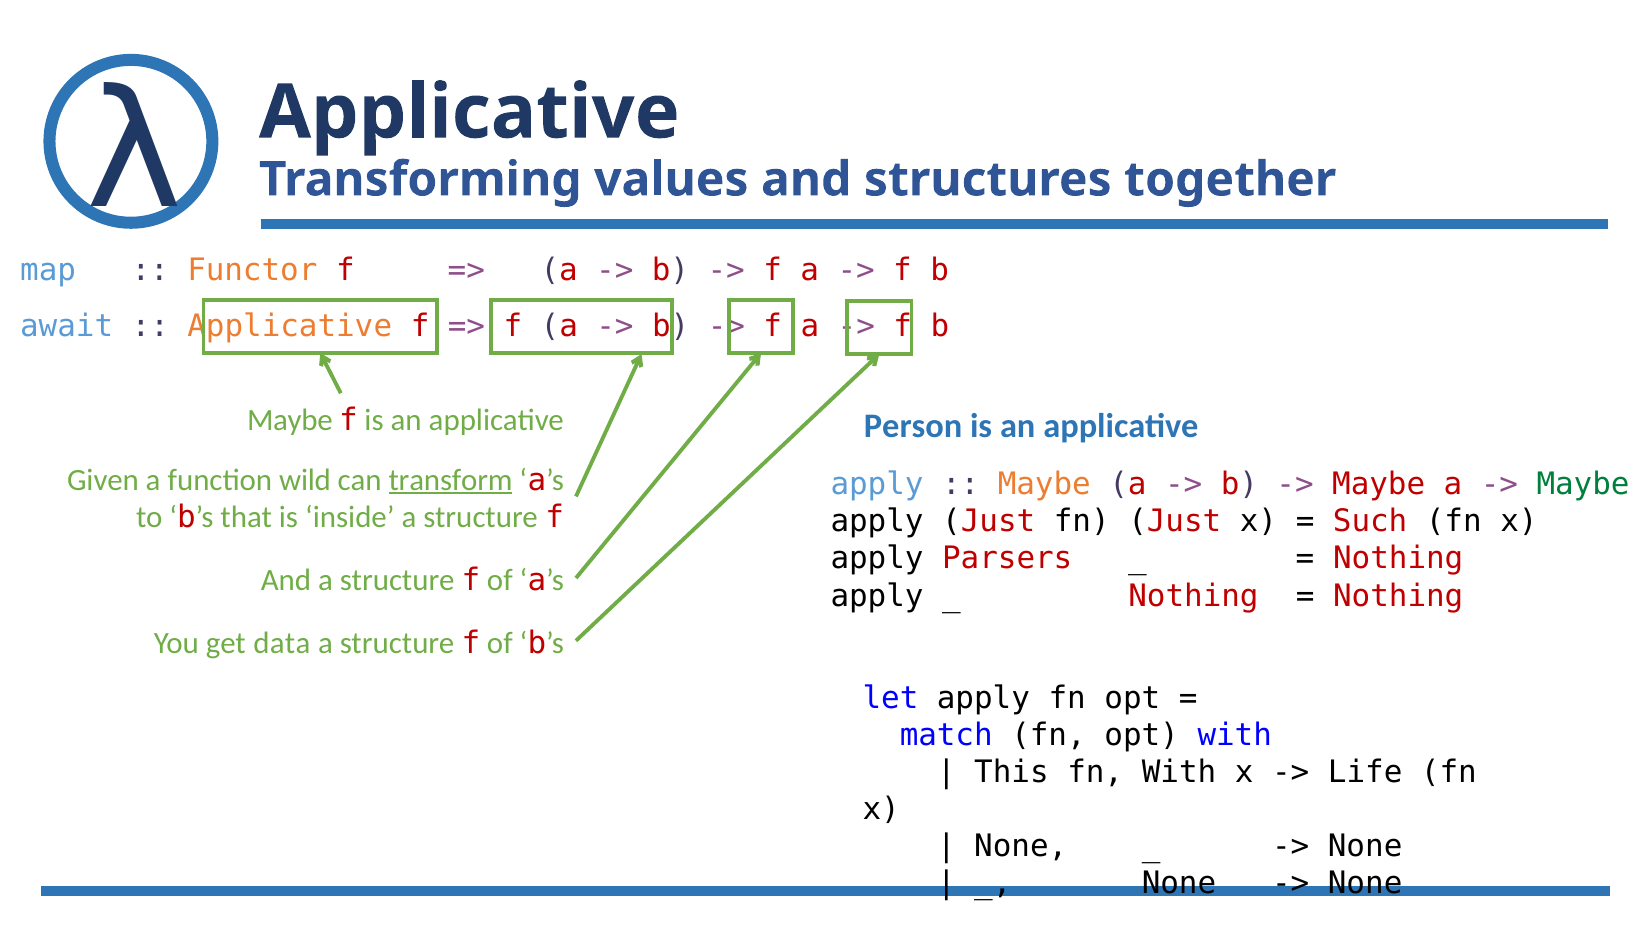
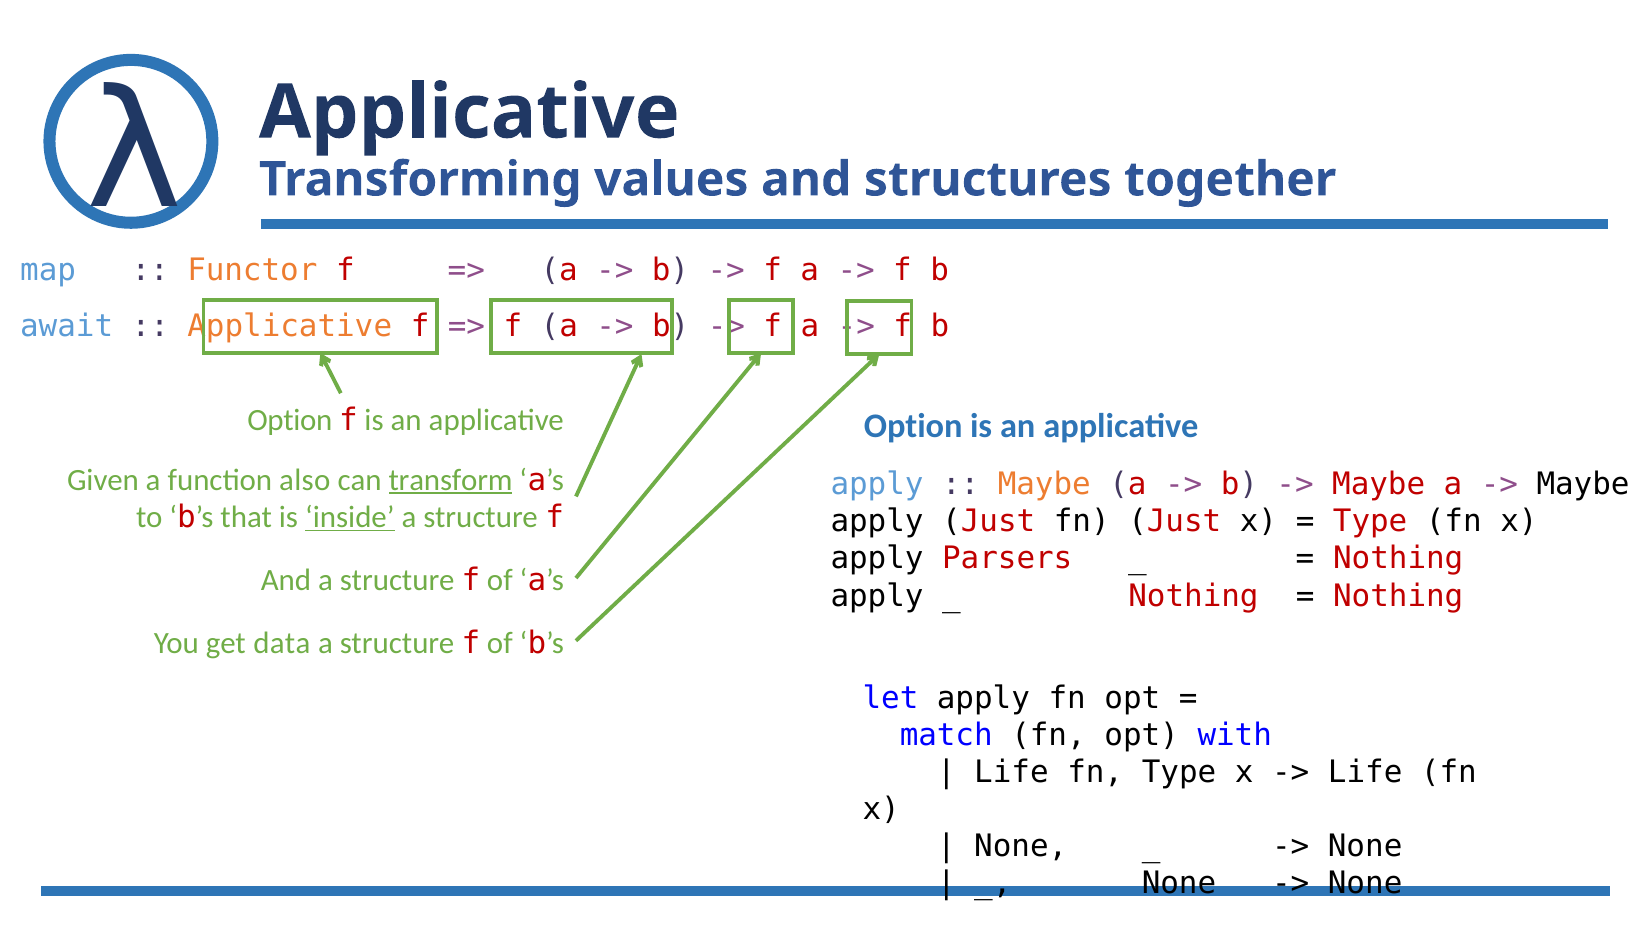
Maybe at (290, 420): Maybe -> Option
Person at (913, 426): Person -> Option
wild: wild -> also
Maybe at (1583, 485) colour: green -> black
inside underline: none -> present
Such at (1370, 522): Such -> Type
This at (1011, 772): This -> Life
fn With: With -> Type
